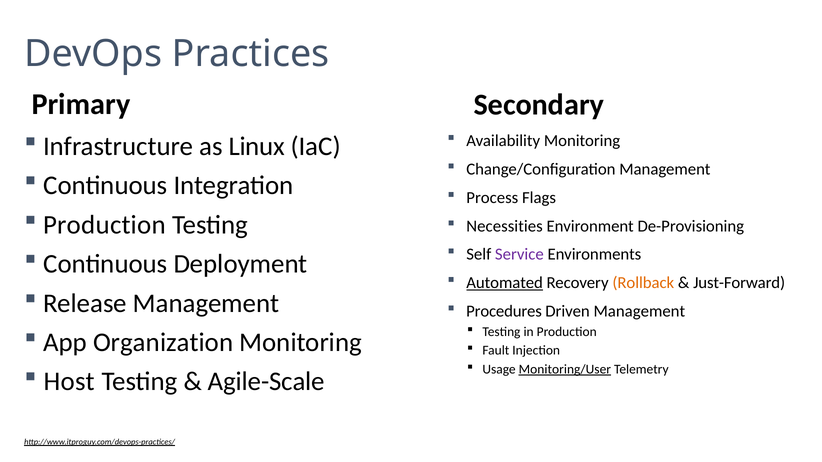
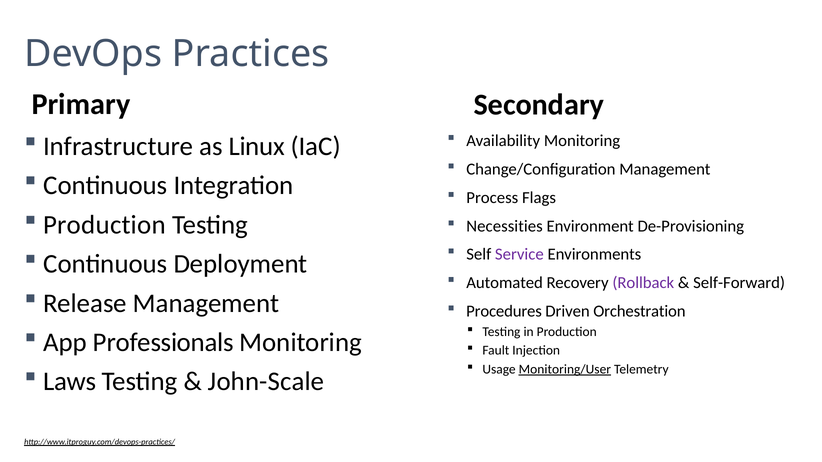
Automated underline: present -> none
Rollback colour: orange -> purple
Just-Forward: Just-Forward -> Self-Forward
Driven Management: Management -> Orchestration
Organization: Organization -> Professionals
Host: Host -> Laws
Agile-Scale: Agile-Scale -> John-Scale
